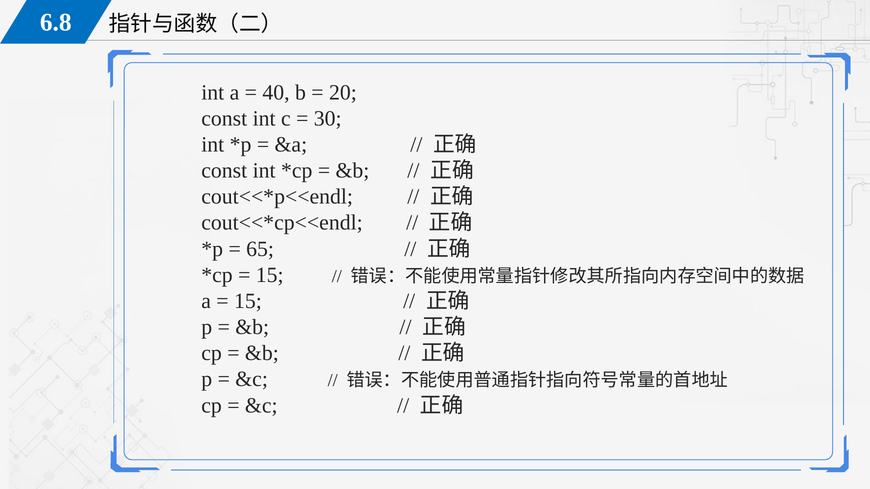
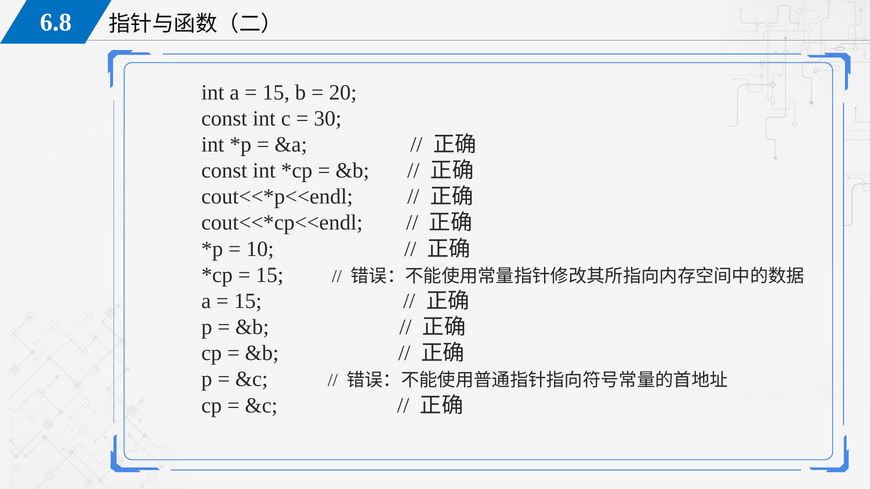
40 at (276, 92): 40 -> 15
65: 65 -> 10
